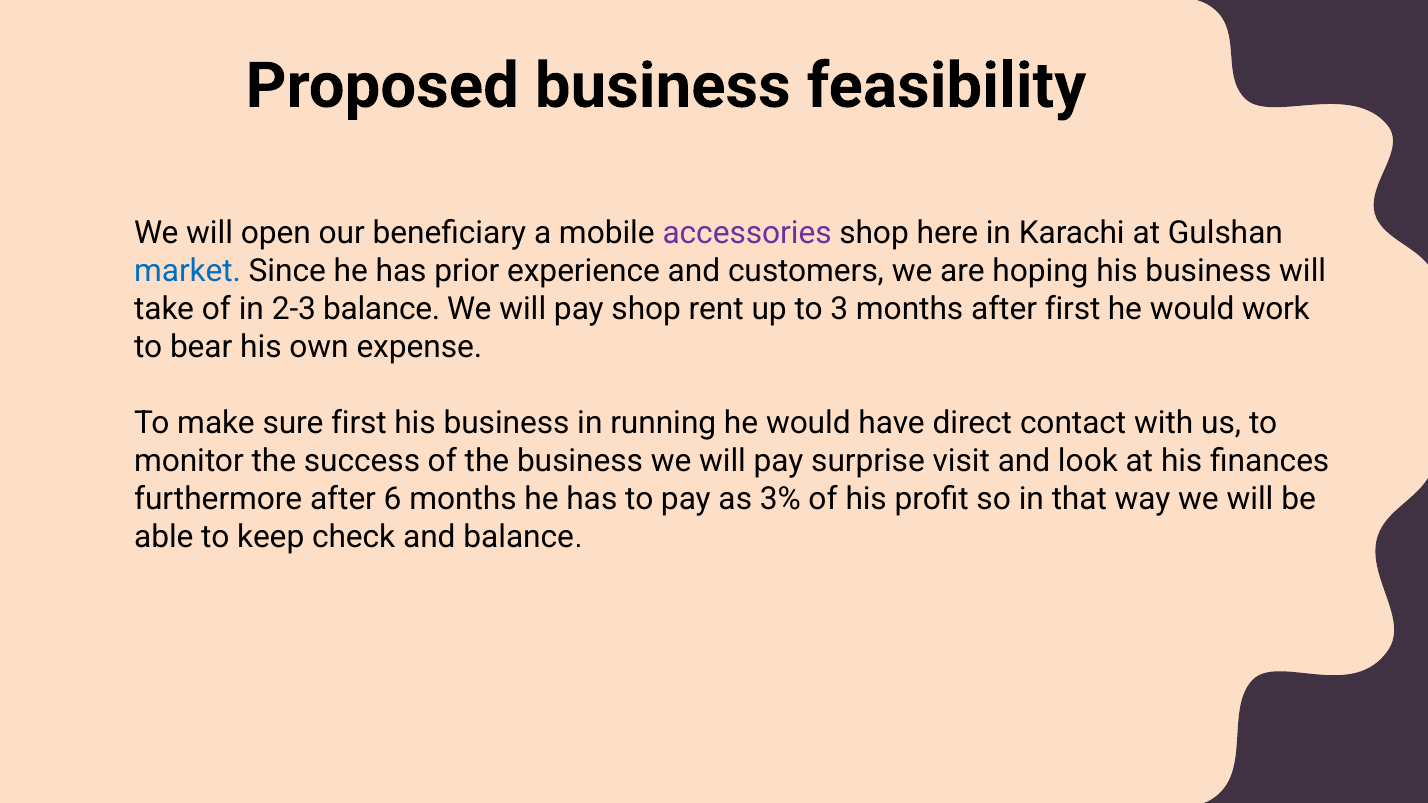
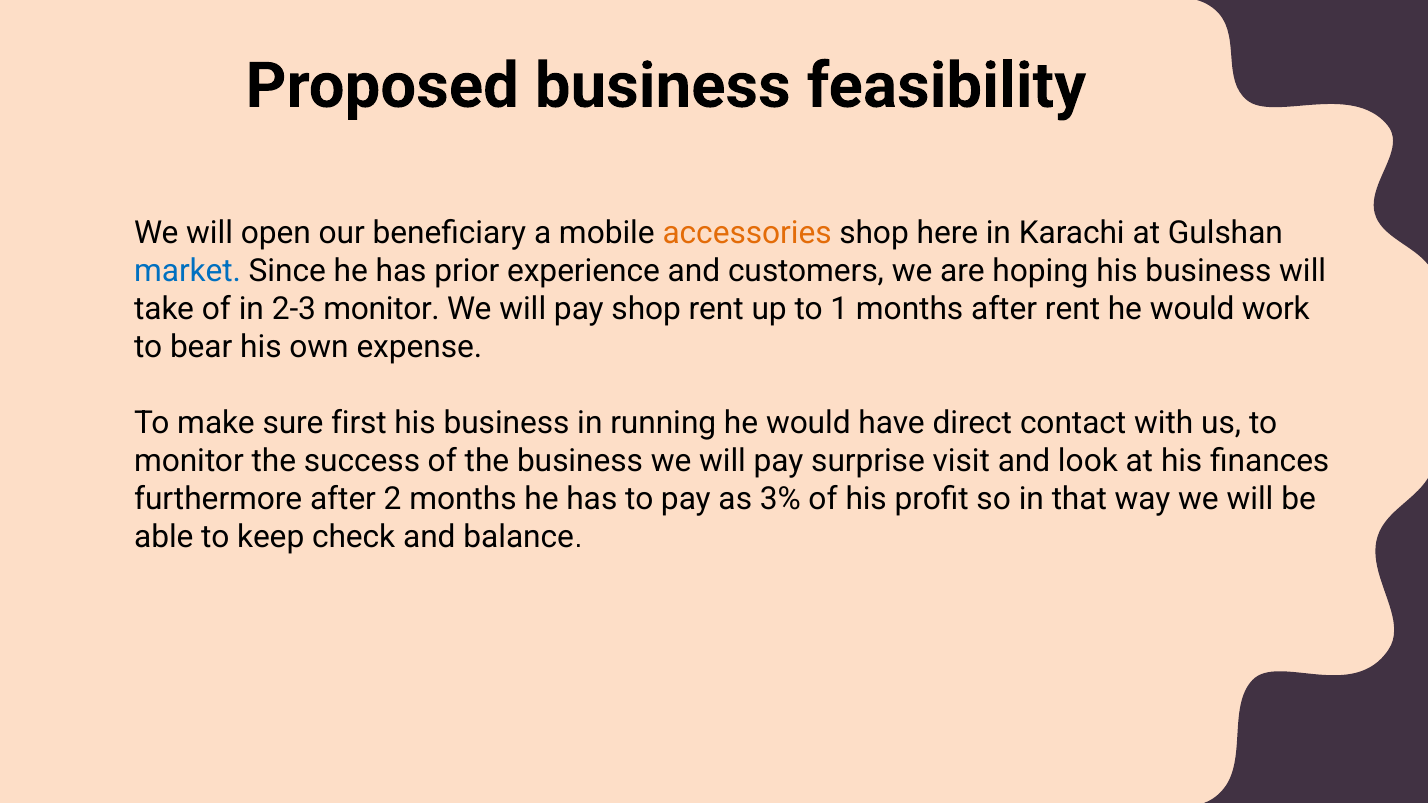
accessories colour: purple -> orange
2-3 balance: balance -> monitor
3: 3 -> 1
after first: first -> rent
6: 6 -> 2
